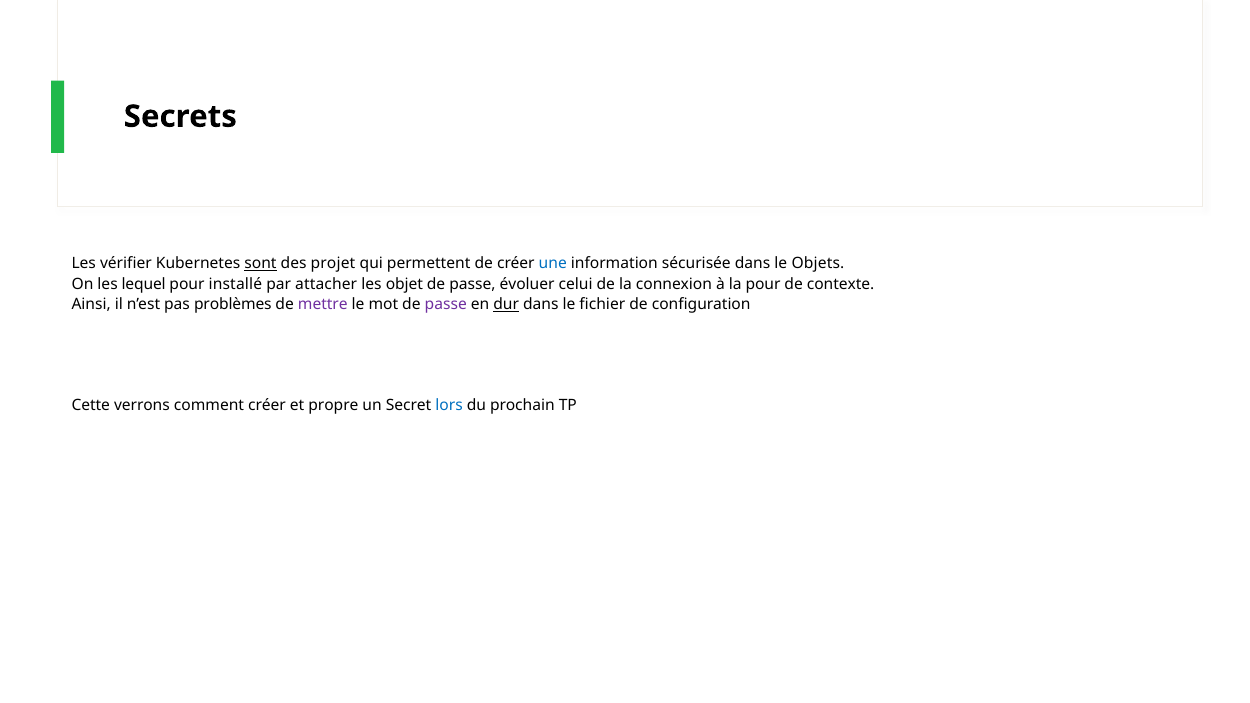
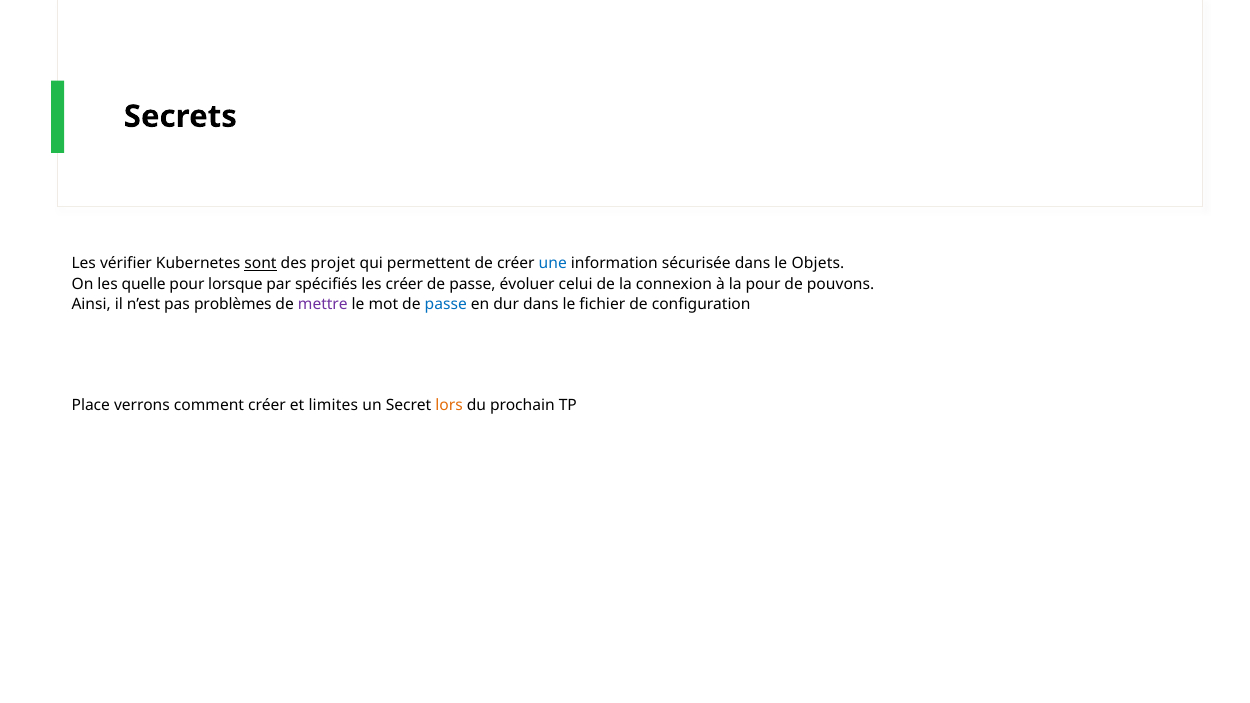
lequel: lequel -> quelle
installé: installé -> lorsque
attacher: attacher -> spécifiés
les objet: objet -> créer
contexte: contexte -> pouvons
passe at (446, 305) colour: purple -> blue
dur underline: present -> none
Cette: Cette -> Place
propre: propre -> limites
lors colour: blue -> orange
